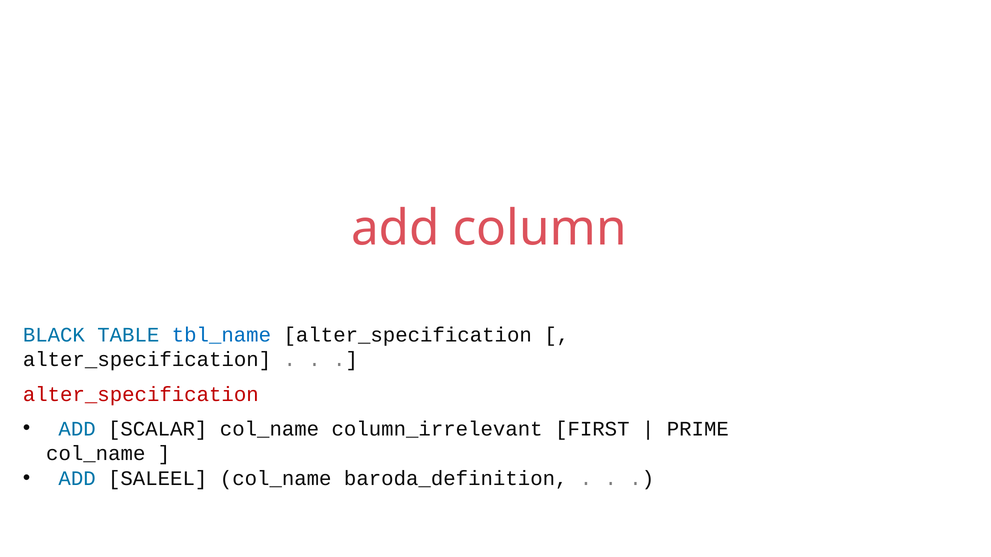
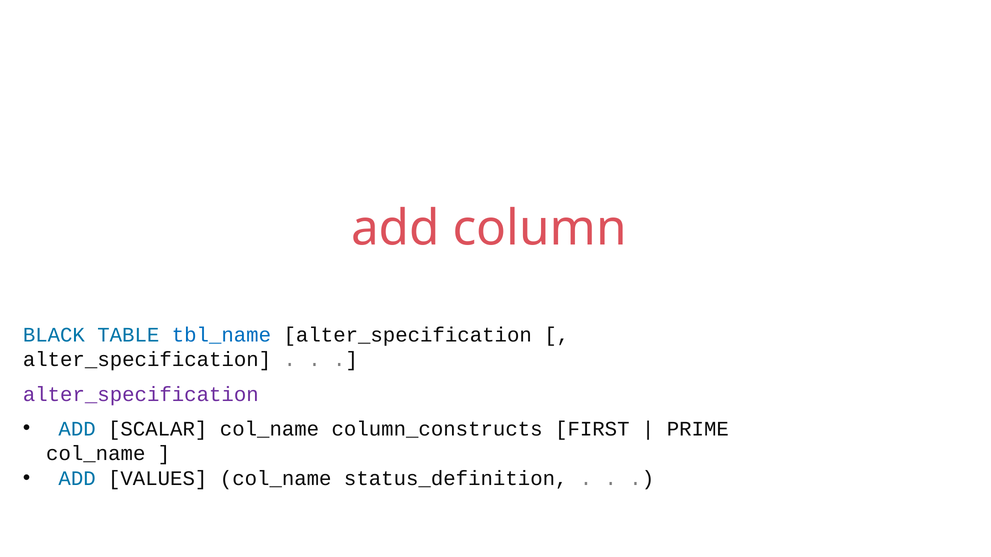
alter_specification at (141, 395) colour: red -> purple
column_irrelevant: column_irrelevant -> column_constructs
SALEEL: SALEEL -> VALUES
baroda_definition: baroda_definition -> status_definition
